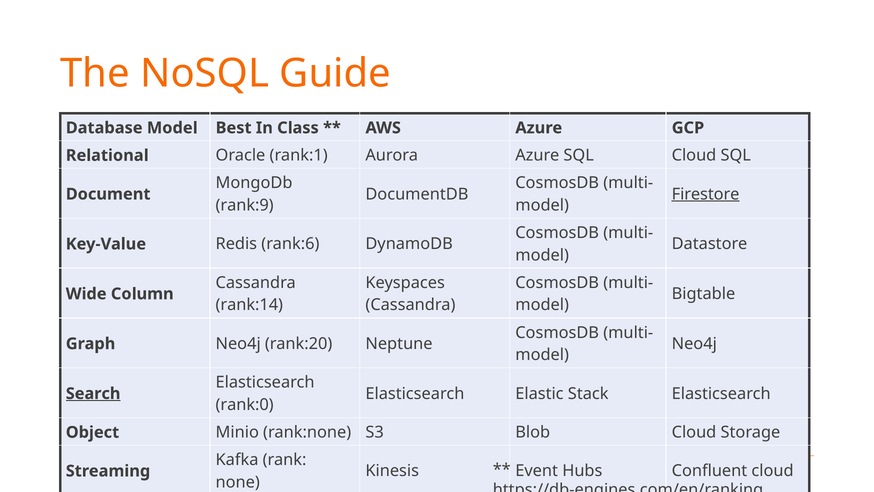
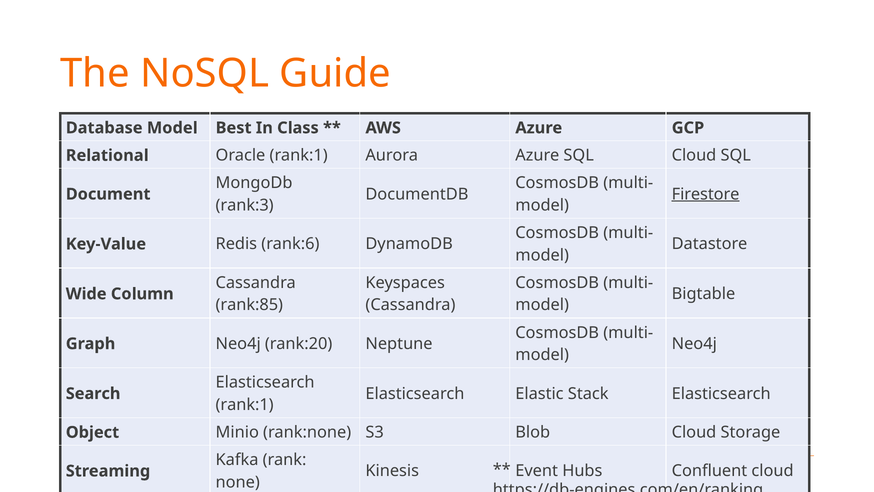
rank:9: rank:9 -> rank:3
rank:14: rank:14 -> rank:85
Search underline: present -> none
rank:0 at (245, 404): rank:0 -> rank:1
